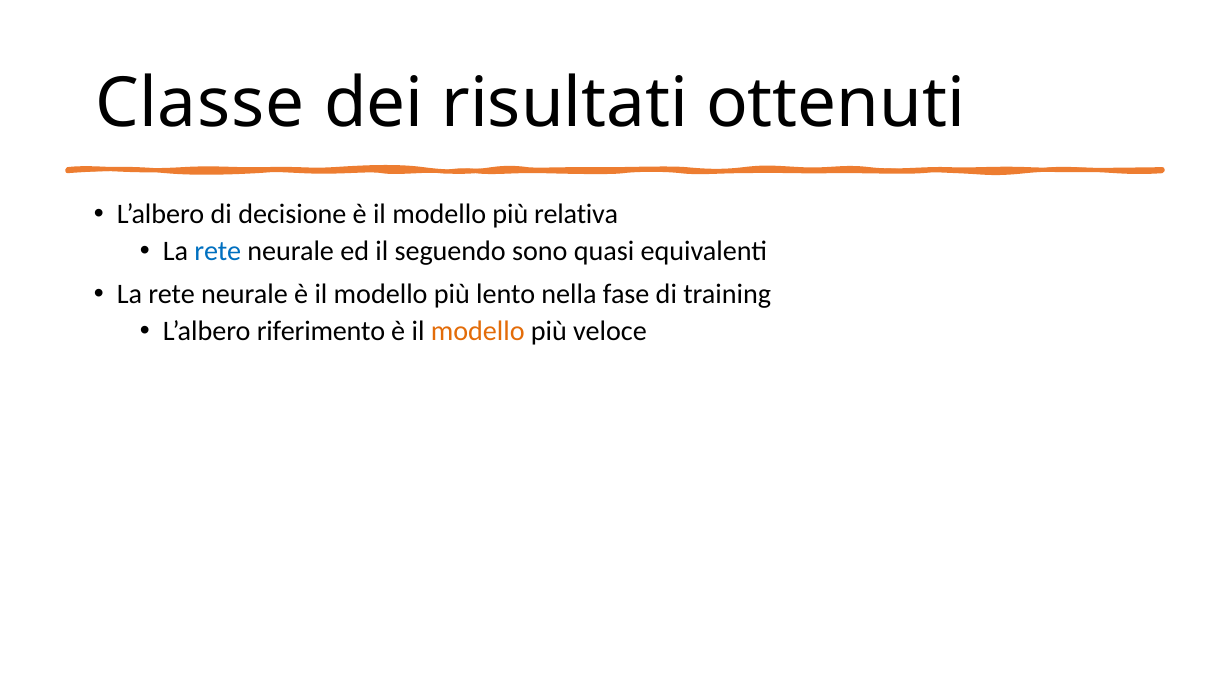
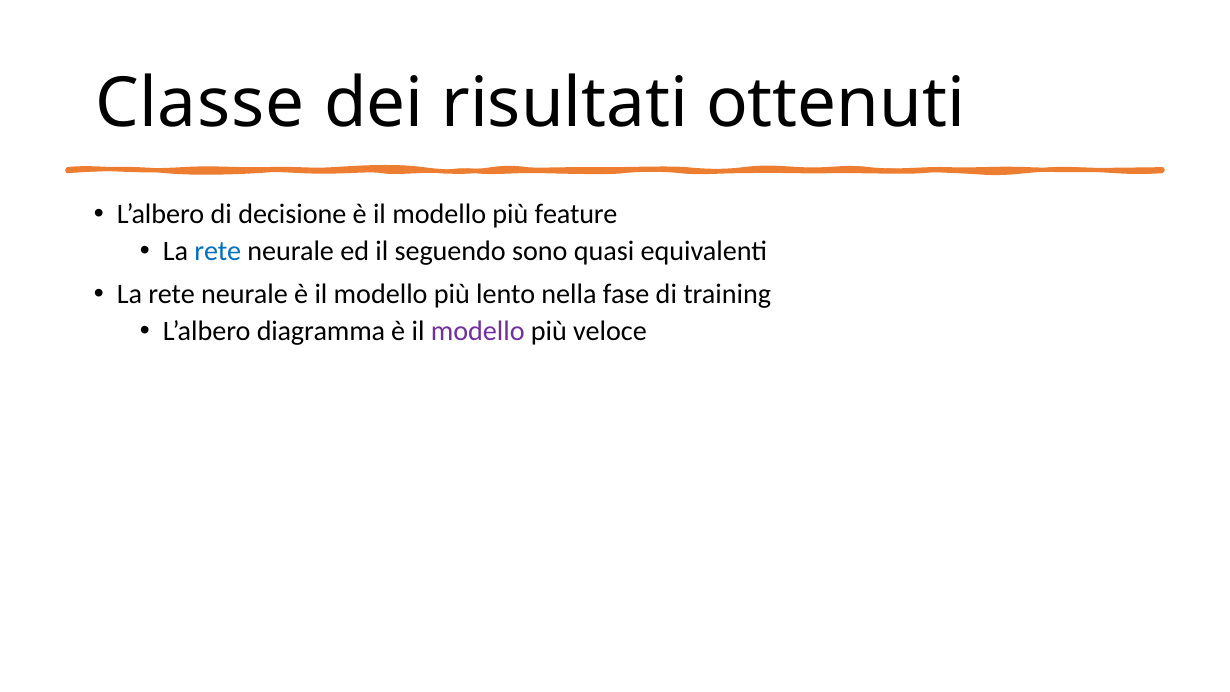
relativa: relativa -> feature
riferimento: riferimento -> diagramma
modello at (478, 331) colour: orange -> purple
